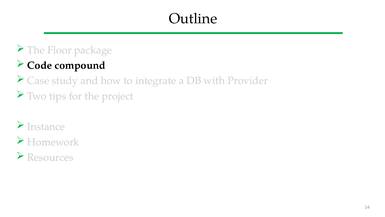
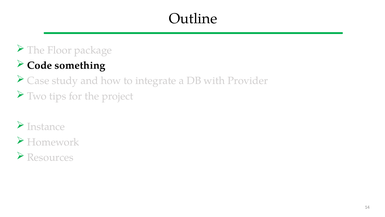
compound: compound -> something
